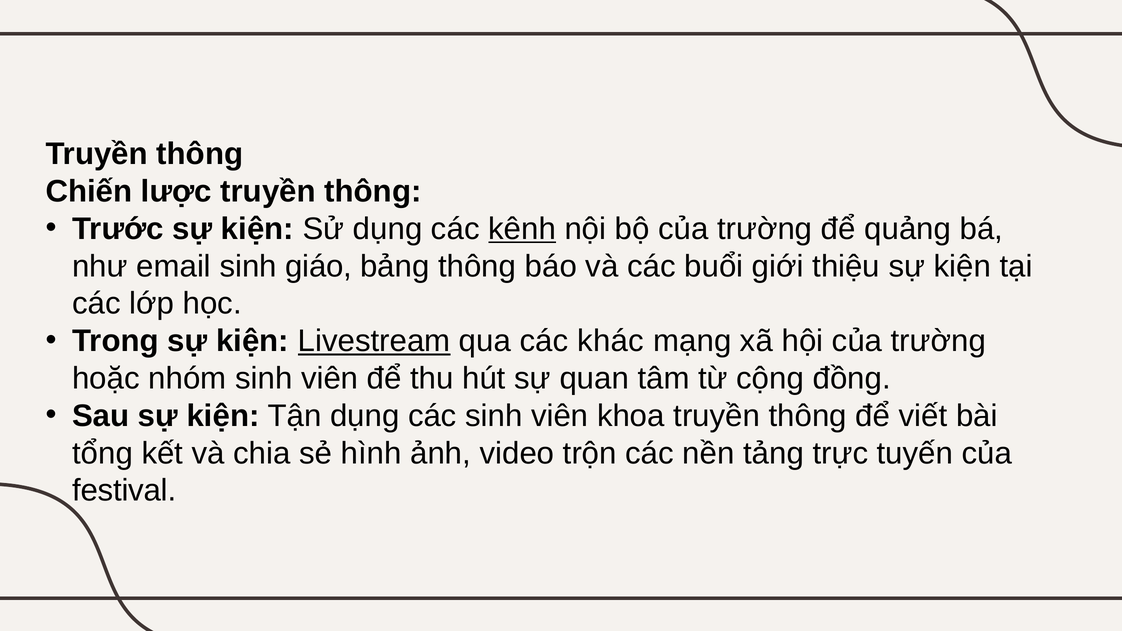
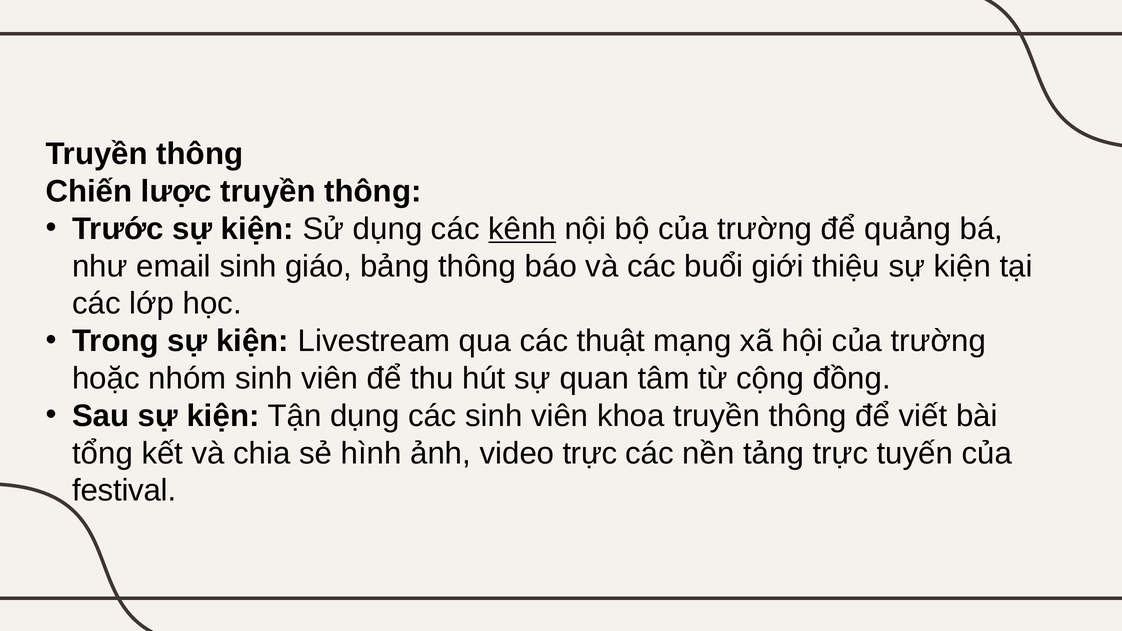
Livestream underline: present -> none
khác: khác -> thuật
video trộn: trộn -> trực
